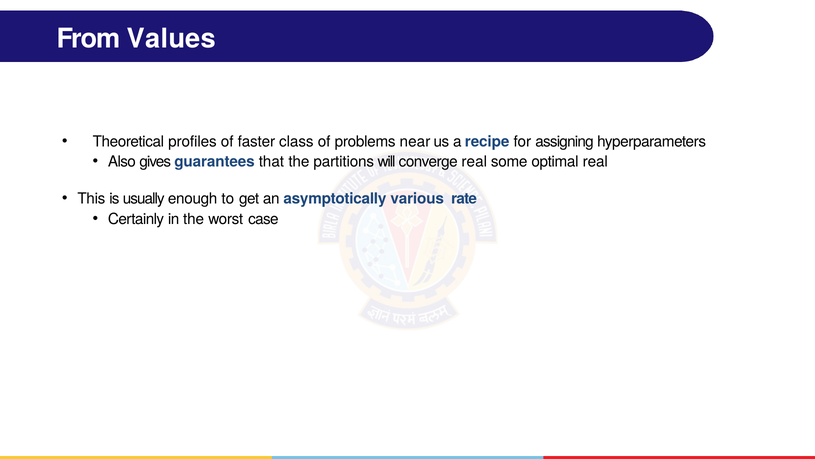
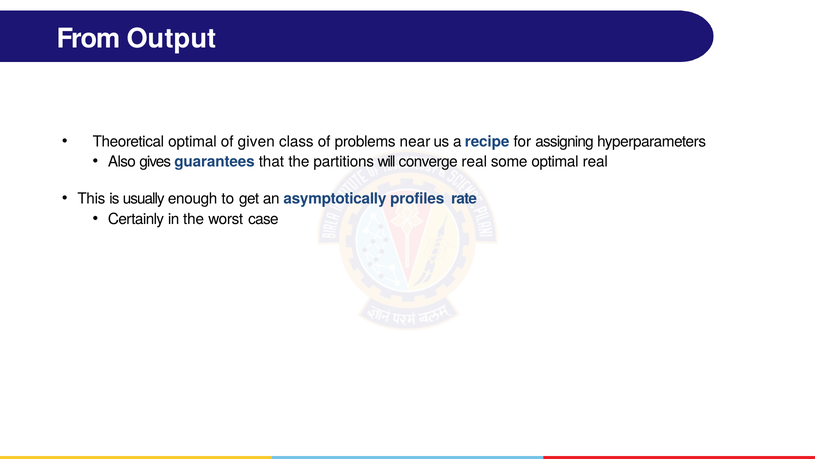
Values: Values -> Output
Theoretical profiles: profiles -> optimal
faster: faster -> given
various: various -> profiles
